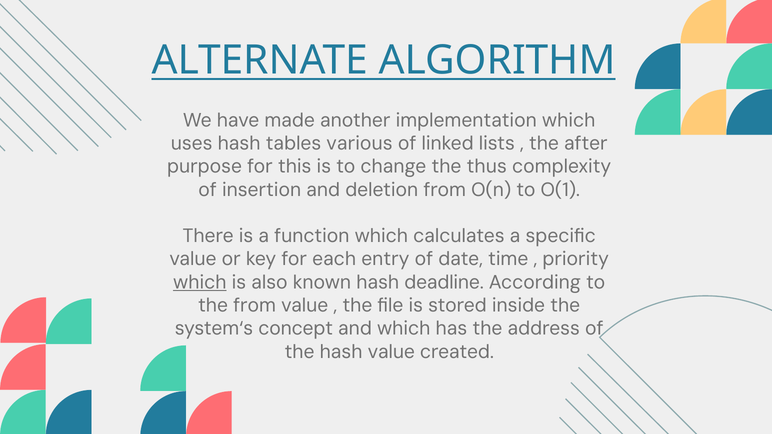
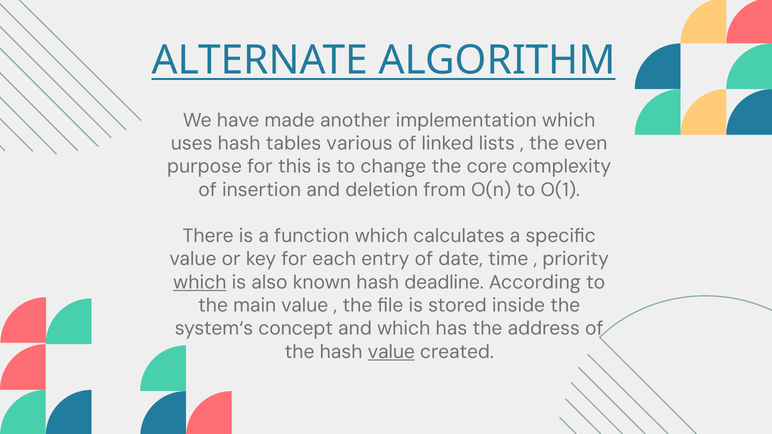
after: after -> even
thus: thus -> core
the from: from -> main
value at (391, 352) underline: none -> present
